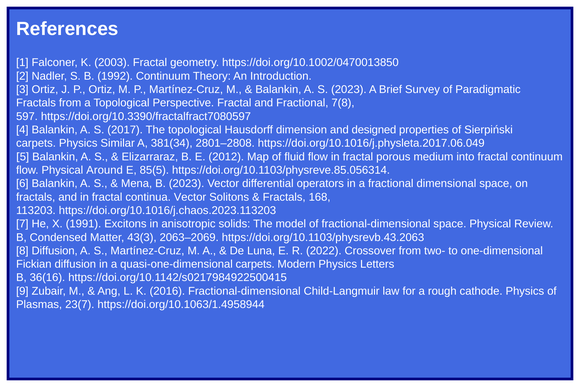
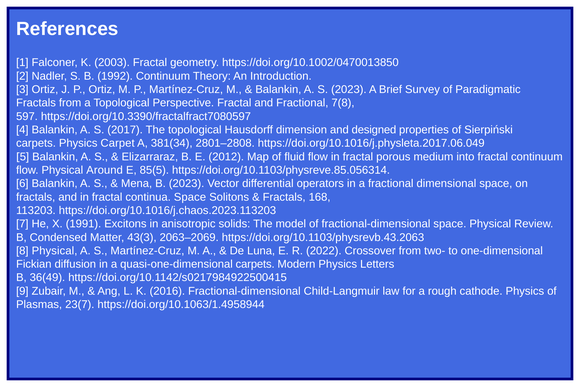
Similar: Similar -> Carpet
continua Vector: Vector -> Space
8 Diffusion: Diffusion -> Physical
36(16: 36(16 -> 36(49
